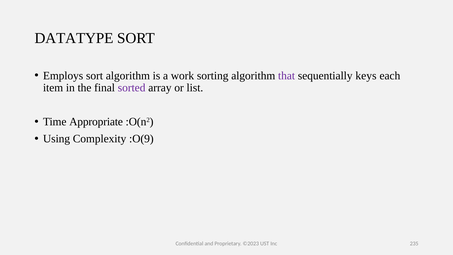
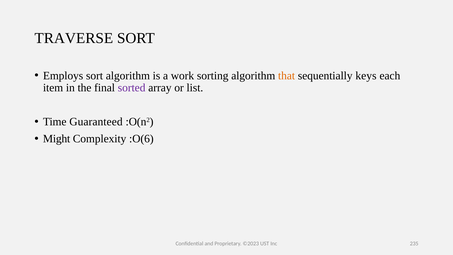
DATATYPE: DATATYPE -> TRAVERSE
that colour: purple -> orange
Appropriate: Appropriate -> Guaranteed
Using: Using -> Might
:O(9: :O(9 -> :O(6
